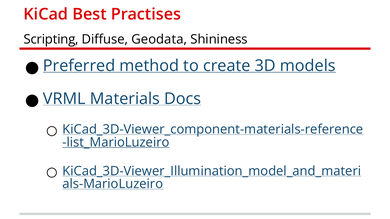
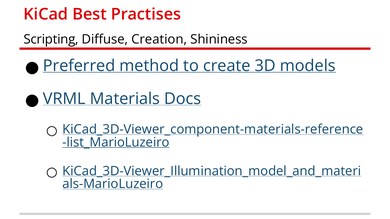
Geodata: Geodata -> Creation
